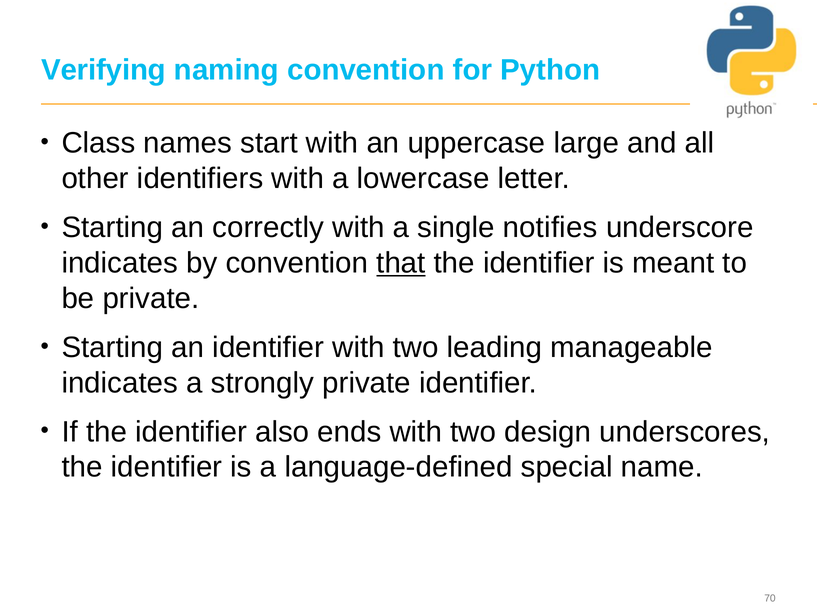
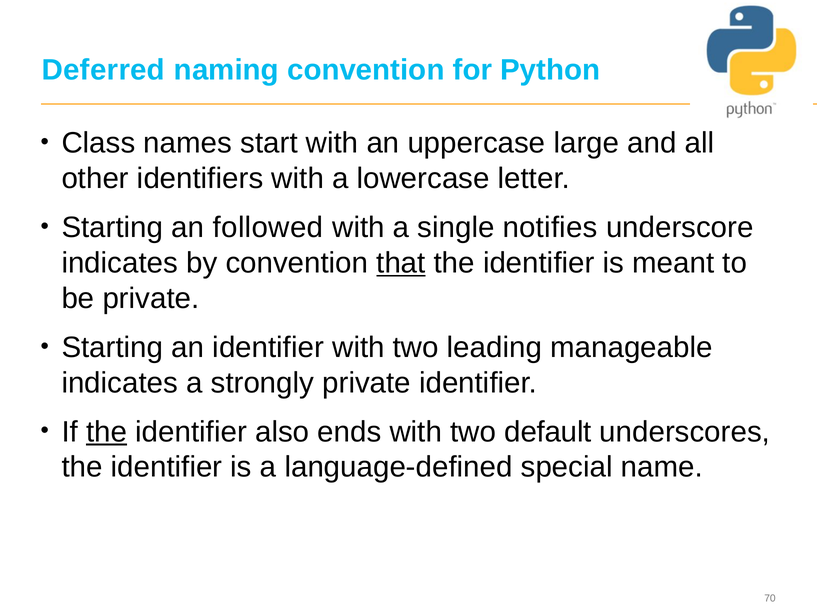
Verifying: Verifying -> Deferred
correctly: correctly -> followed
the at (107, 432) underline: none -> present
design: design -> default
